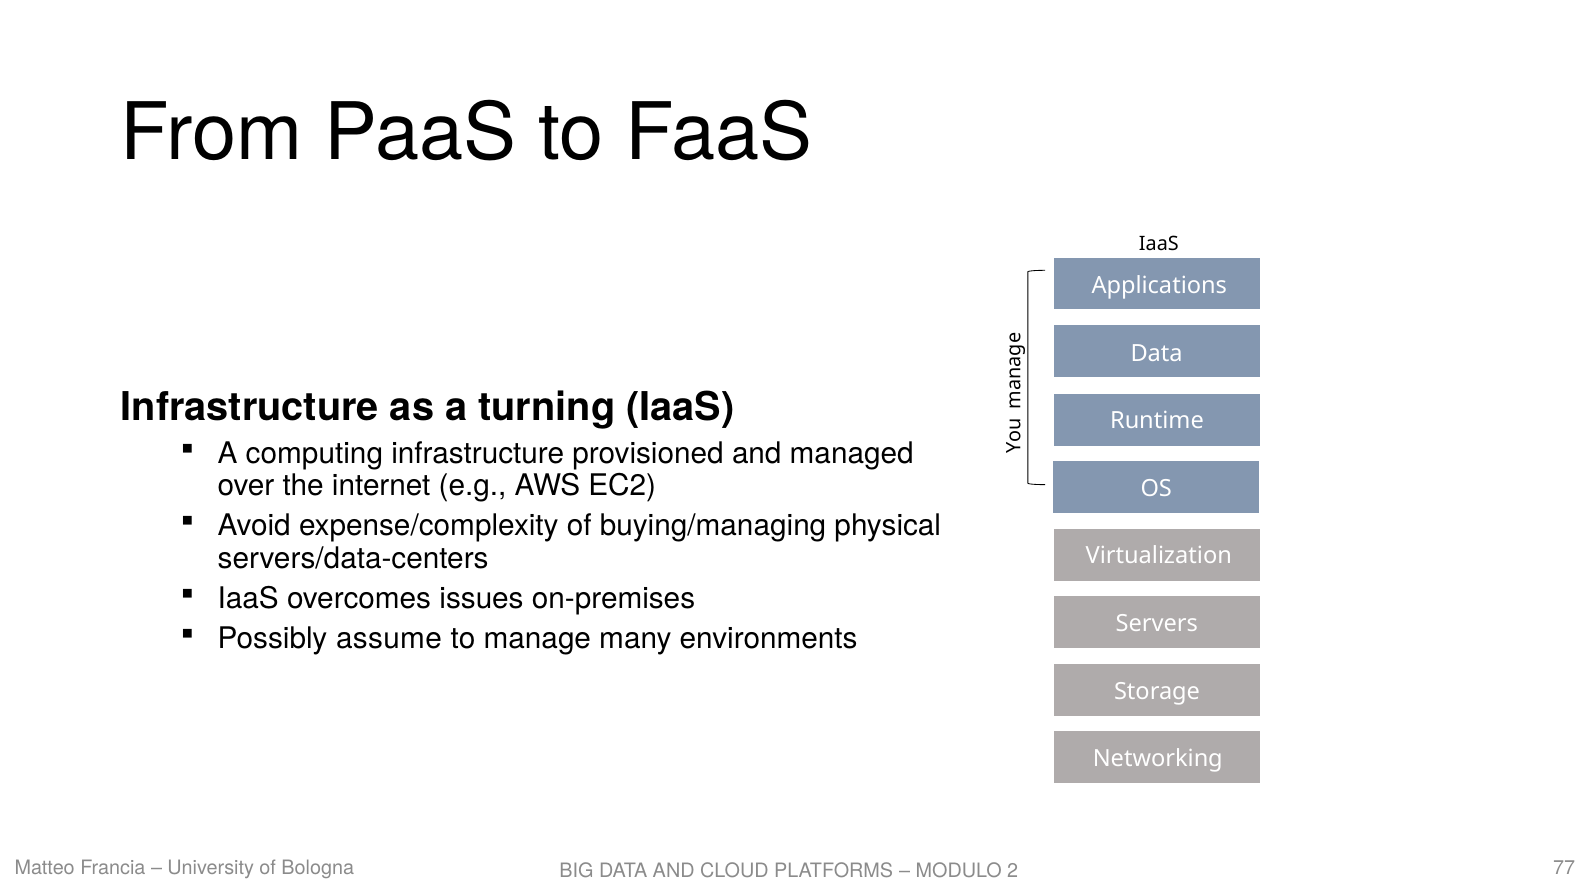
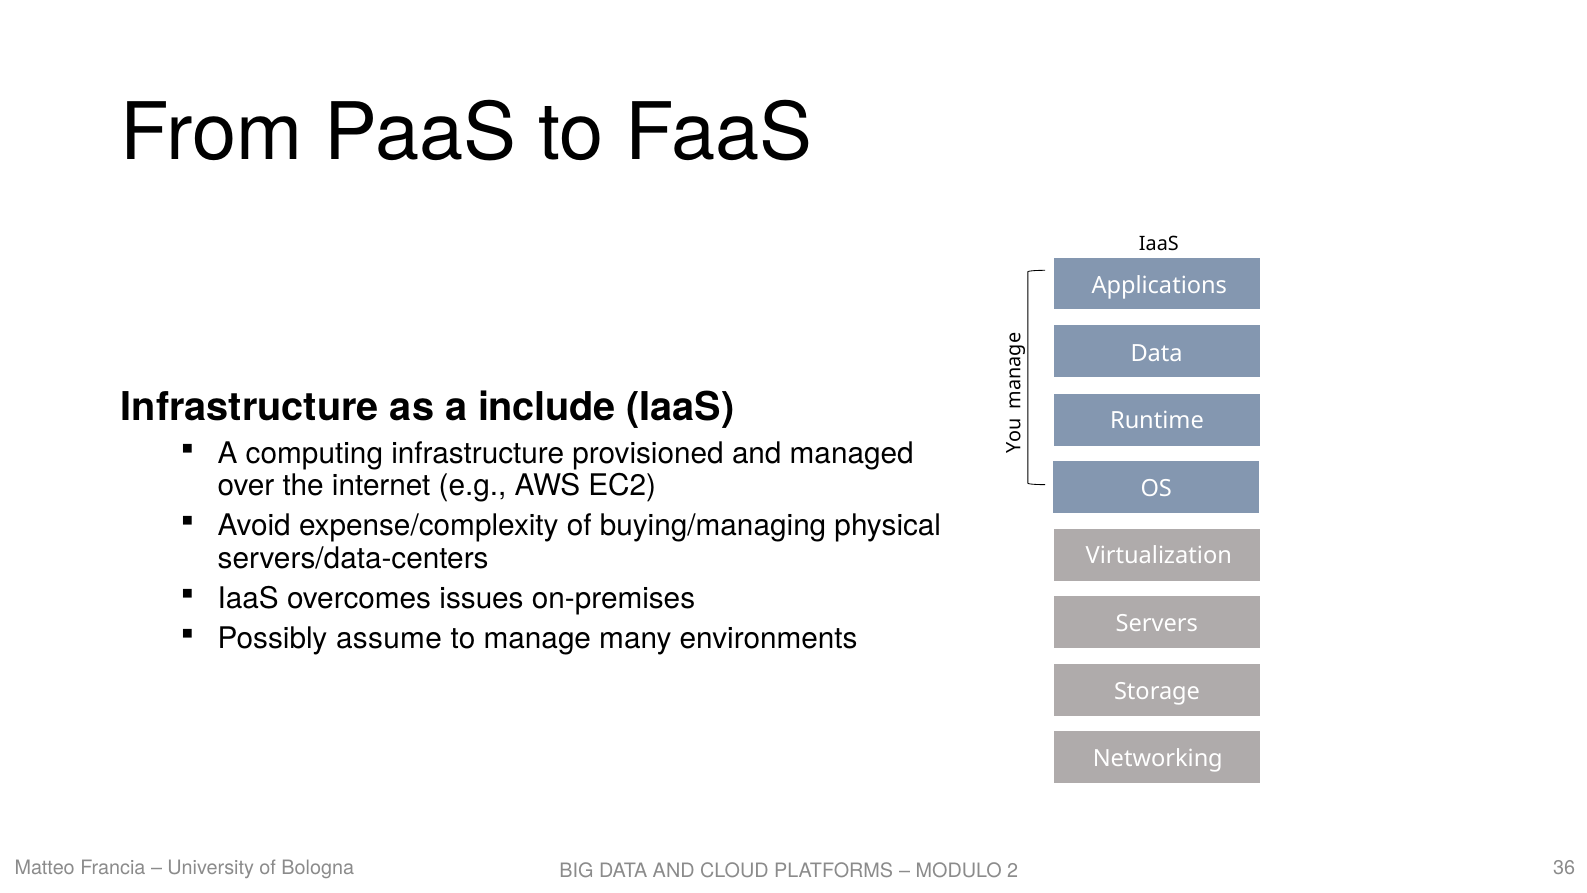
turning: turning -> include
77: 77 -> 36
